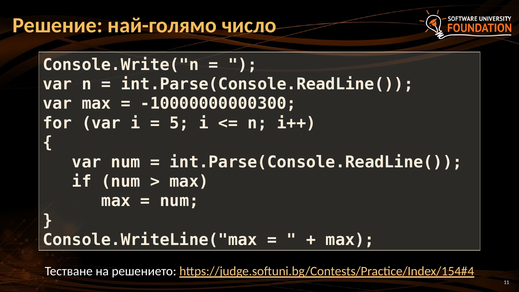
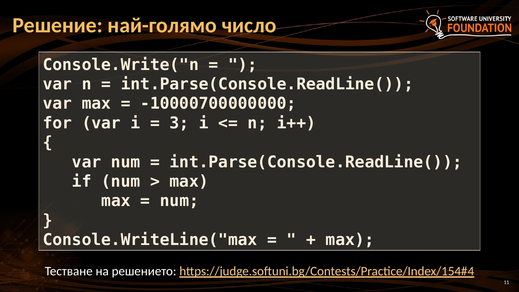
-10000000000300: -10000000000300 -> -10000700000000
5: 5 -> 3
